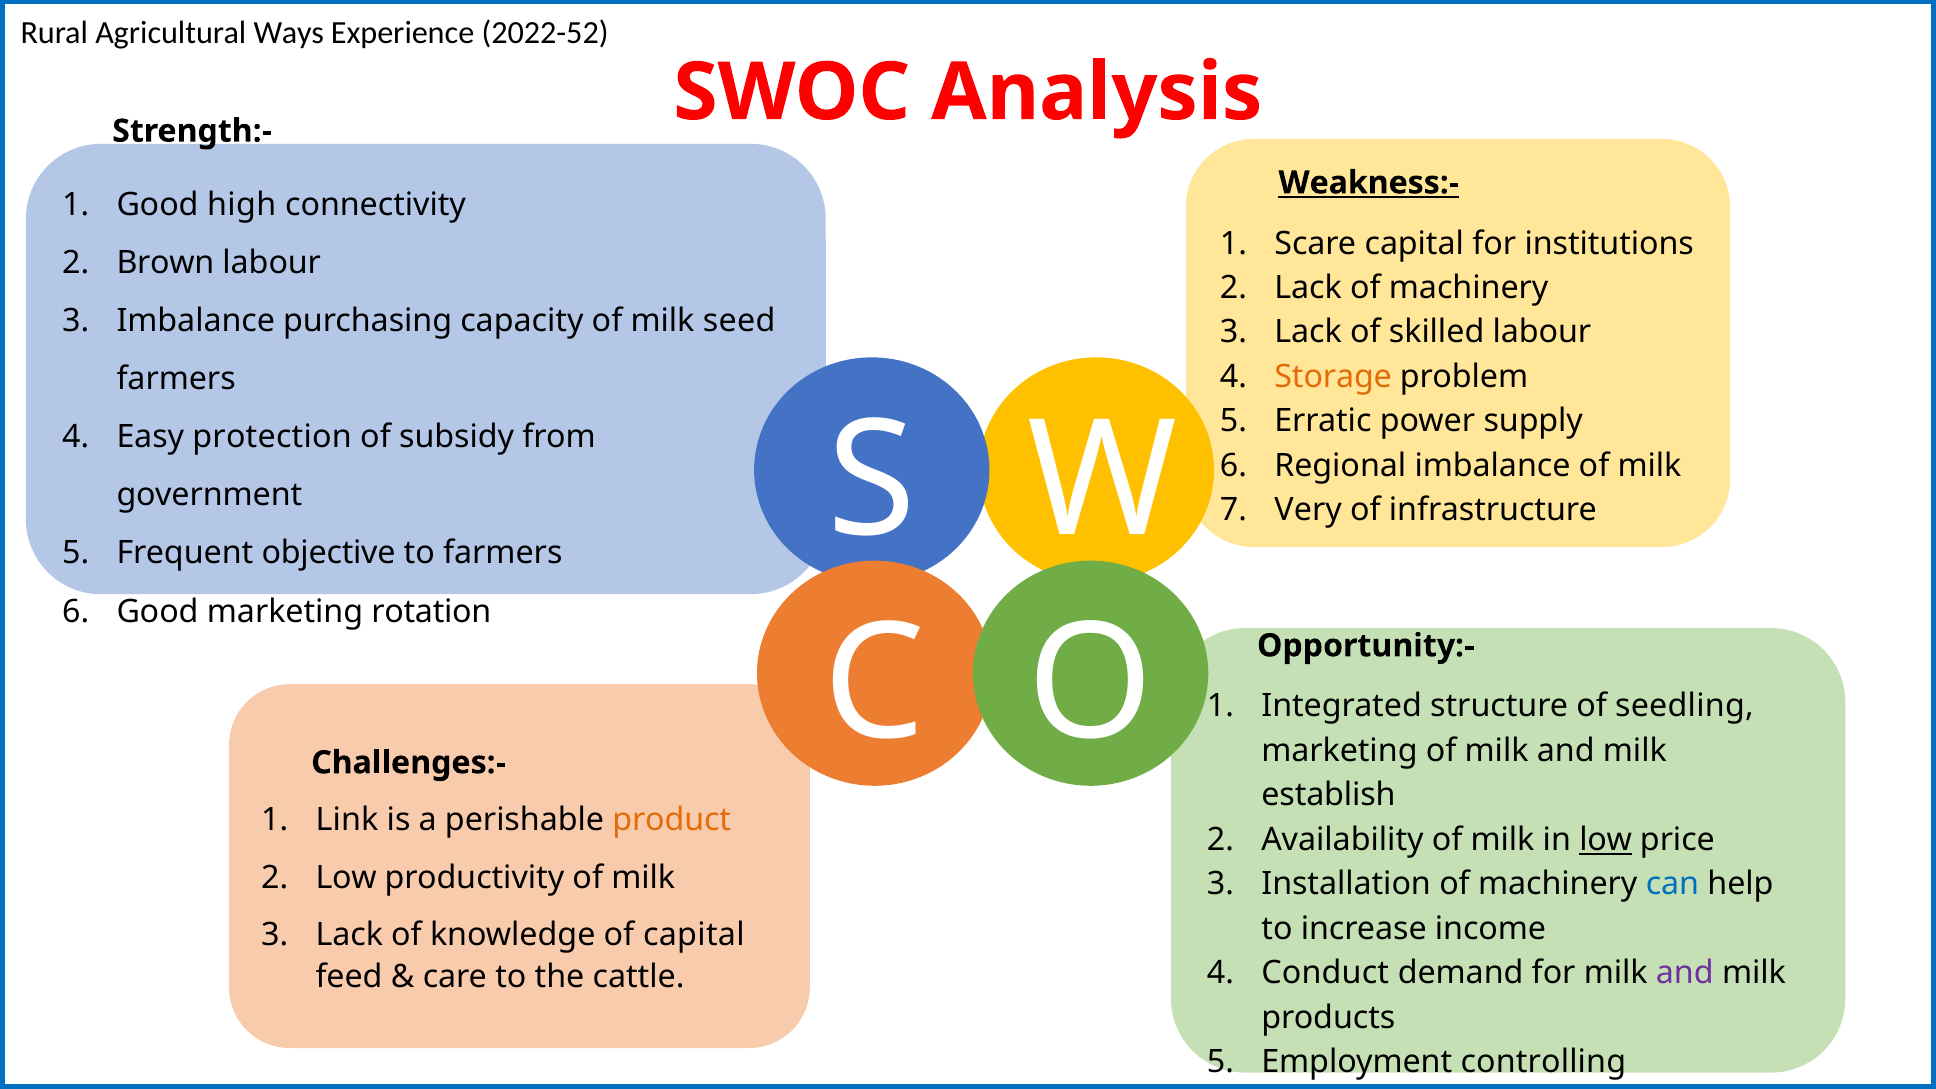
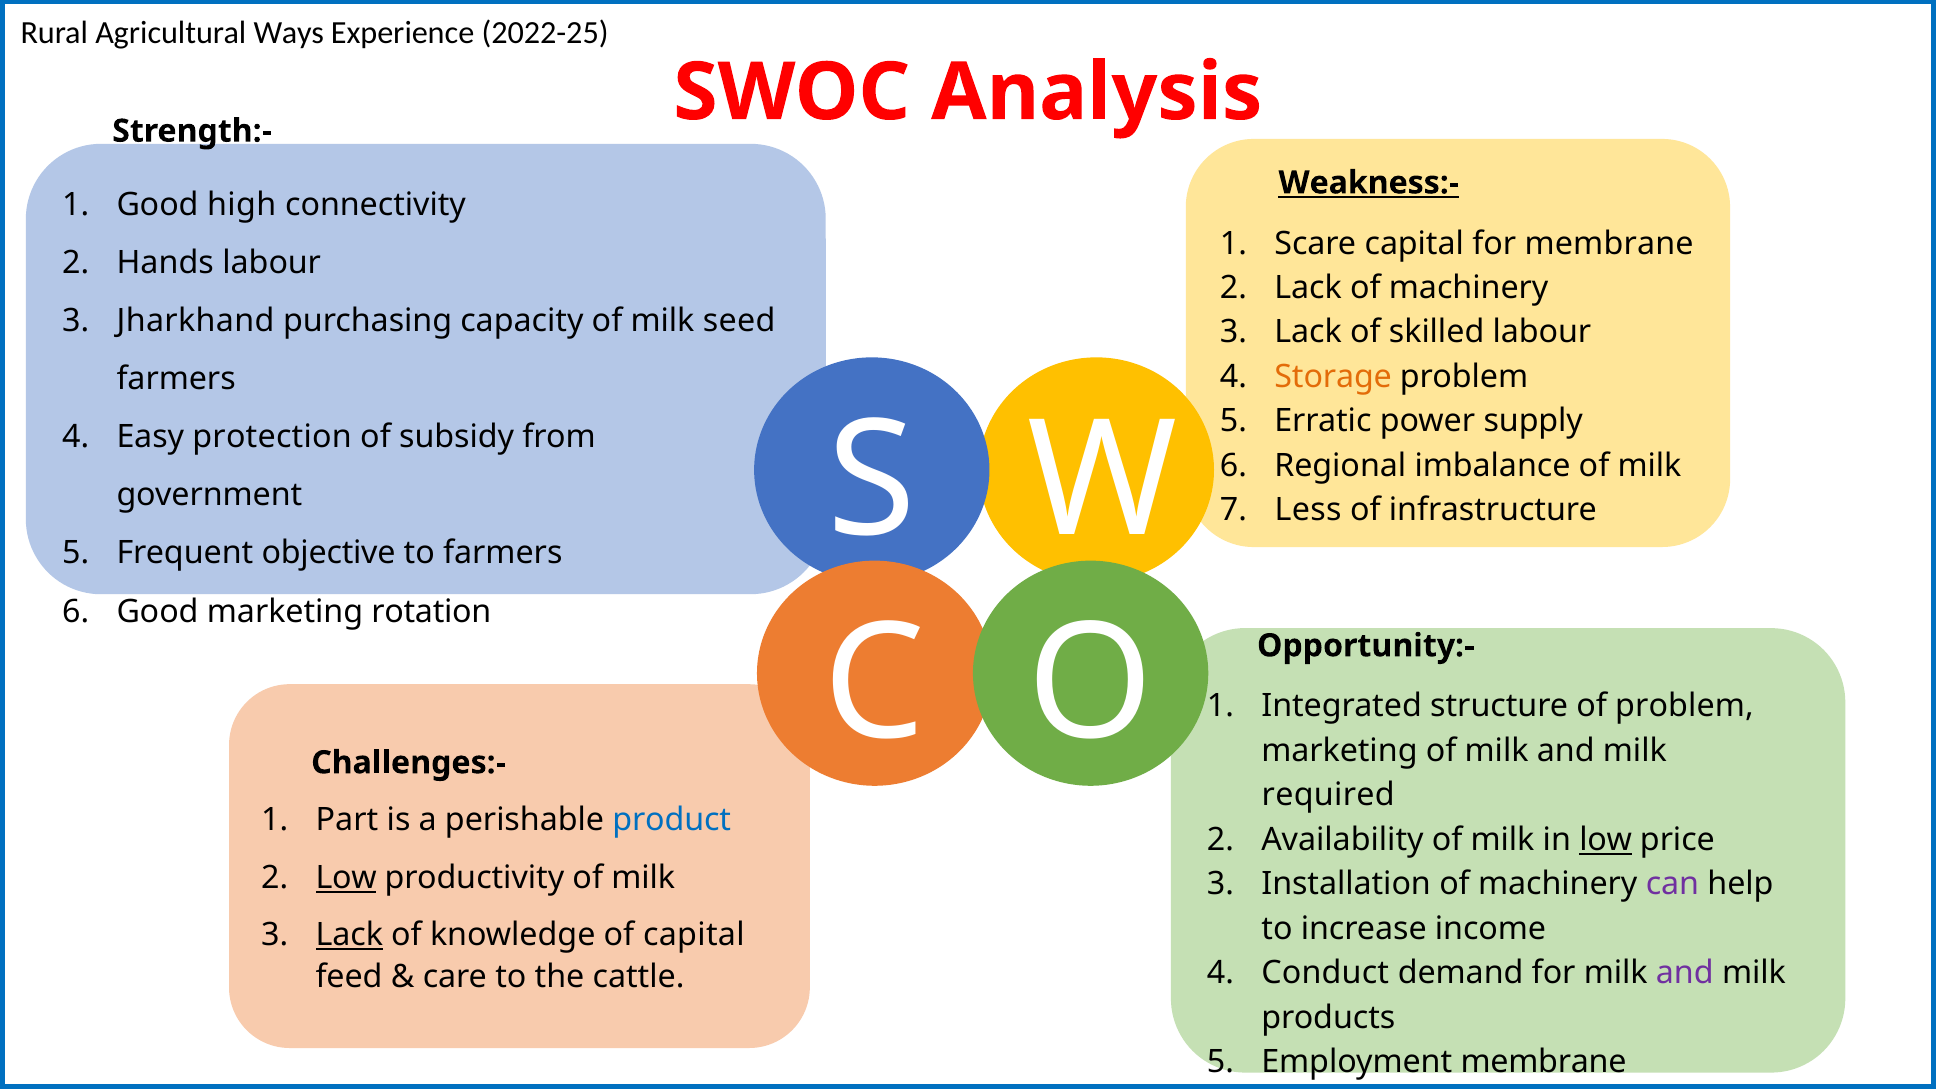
2022-52: 2022-52 -> 2022-25
for institutions: institutions -> membrane
Brown: Brown -> Hands
Imbalance at (196, 321): Imbalance -> Jharkhand
Very: Very -> Less
of seedling: seedling -> problem
establish: establish -> required
Link: Link -> Part
product colour: orange -> blue
Low at (346, 878) underline: none -> present
can colour: blue -> purple
Lack at (349, 935) underline: none -> present
Employment controlling: controlling -> membrane
